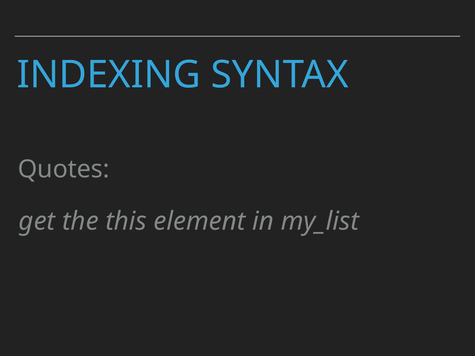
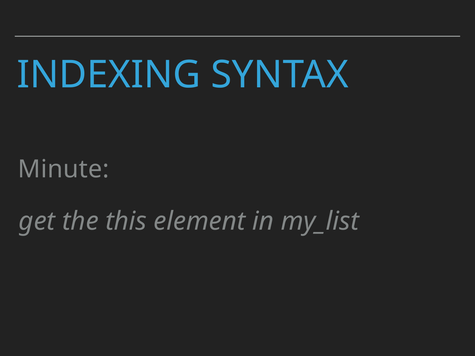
Quotes: Quotes -> Minute
